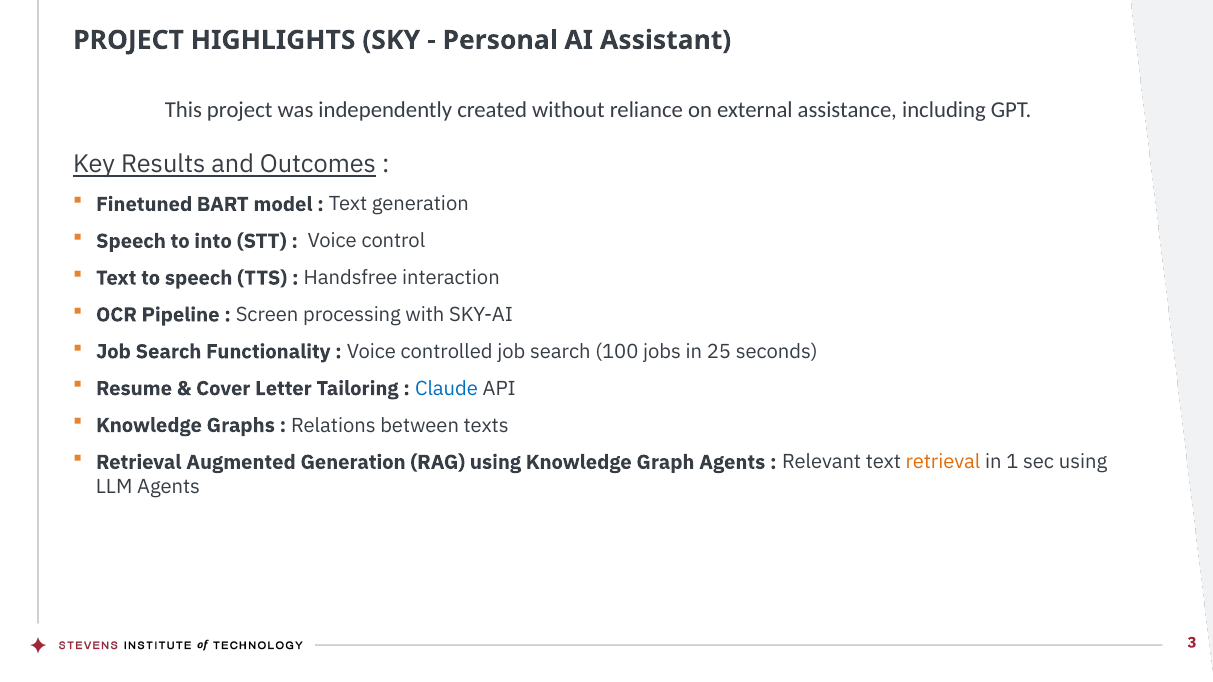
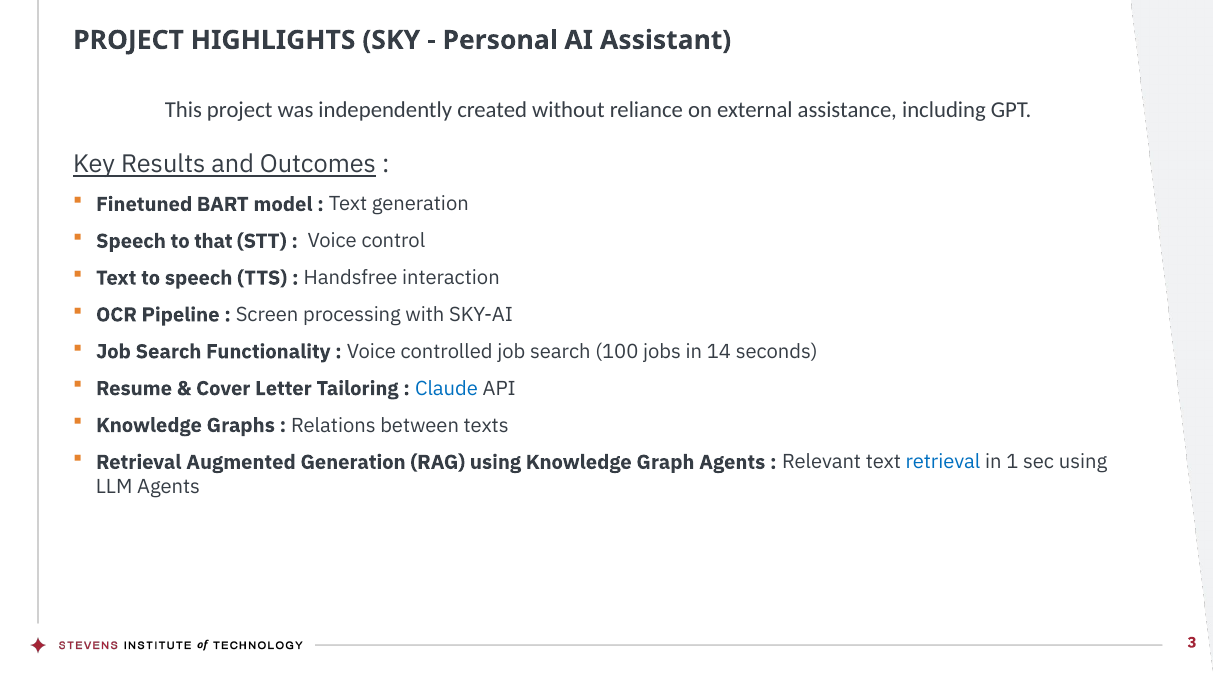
into: into -> that
25: 25 -> 14
retrieval at (943, 462) colour: orange -> blue
